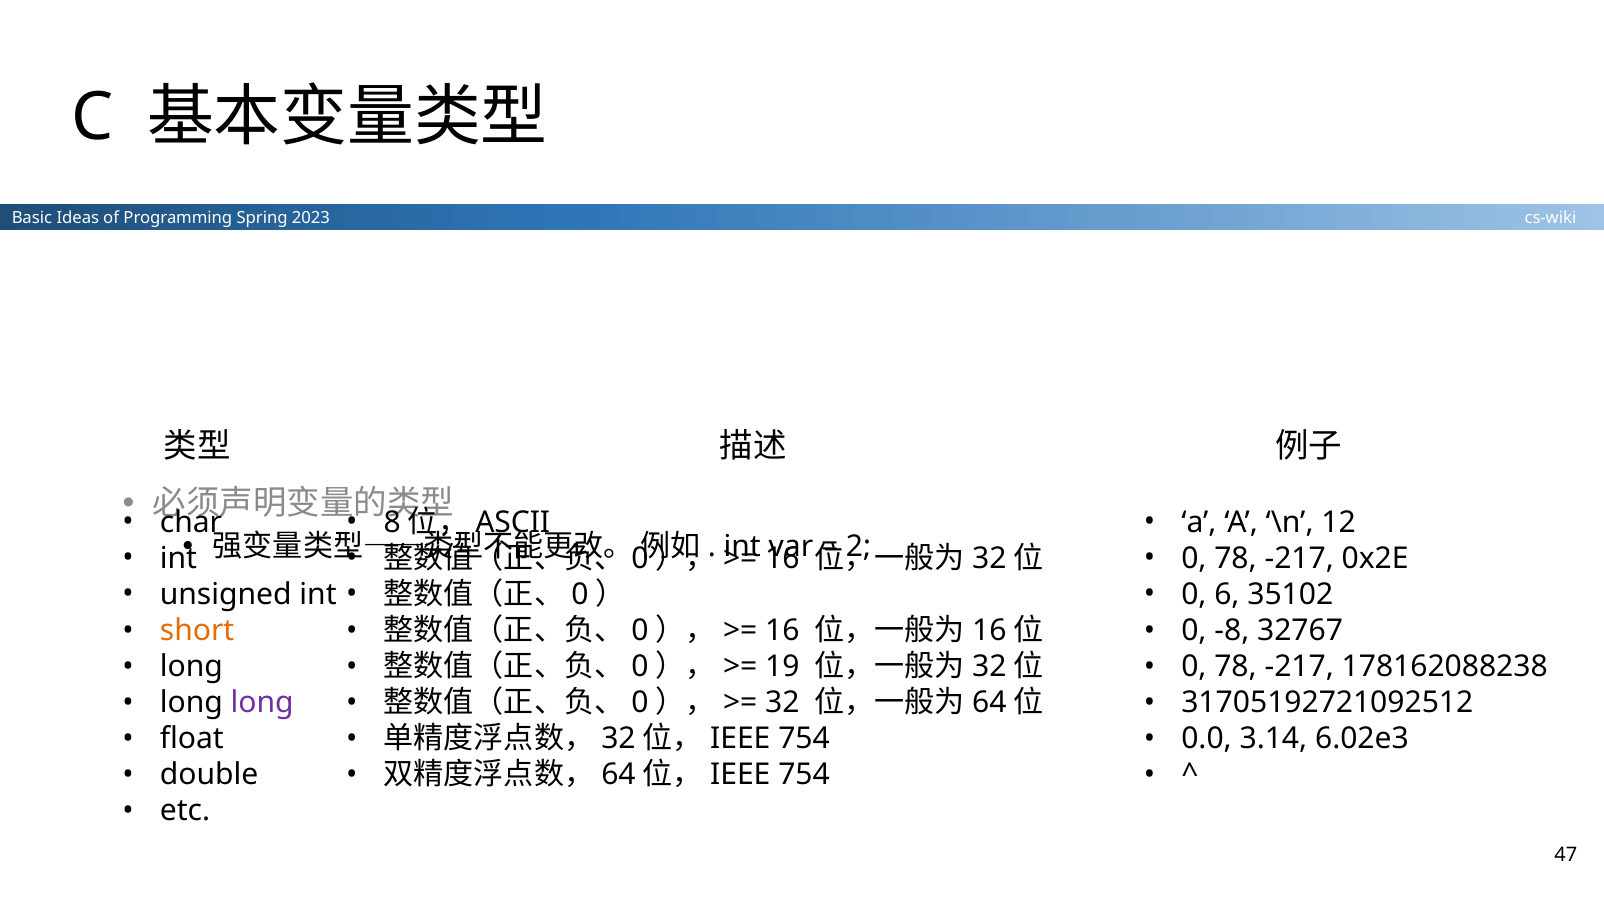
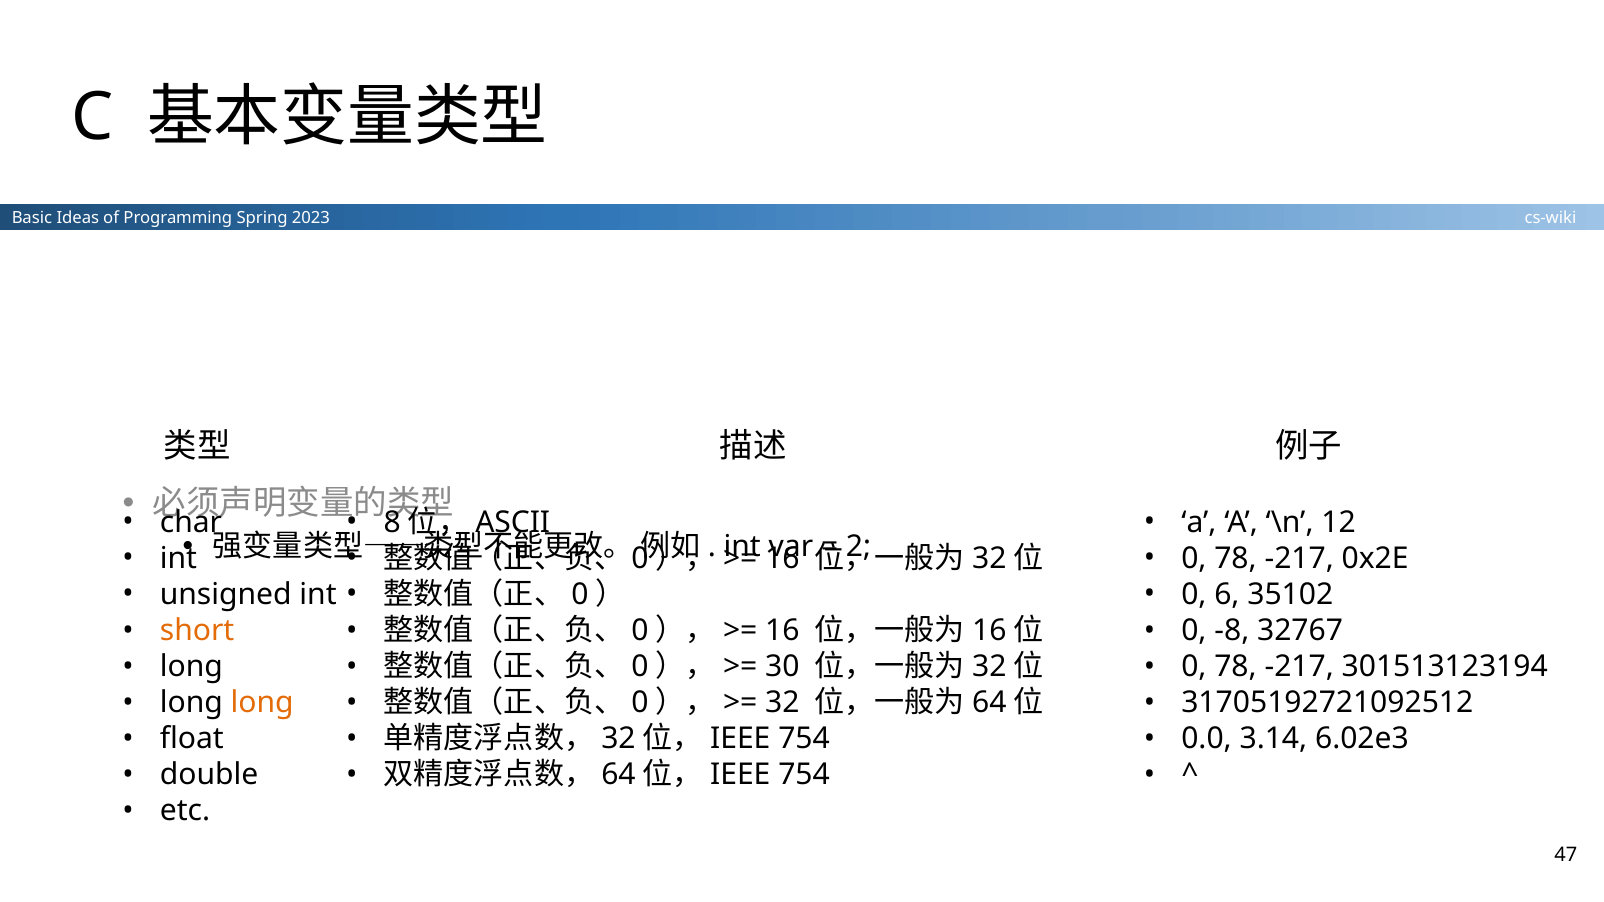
19: 19 -> 30
178162088238: 178162088238 -> 301513123194
long at (262, 703) colour: purple -> orange
